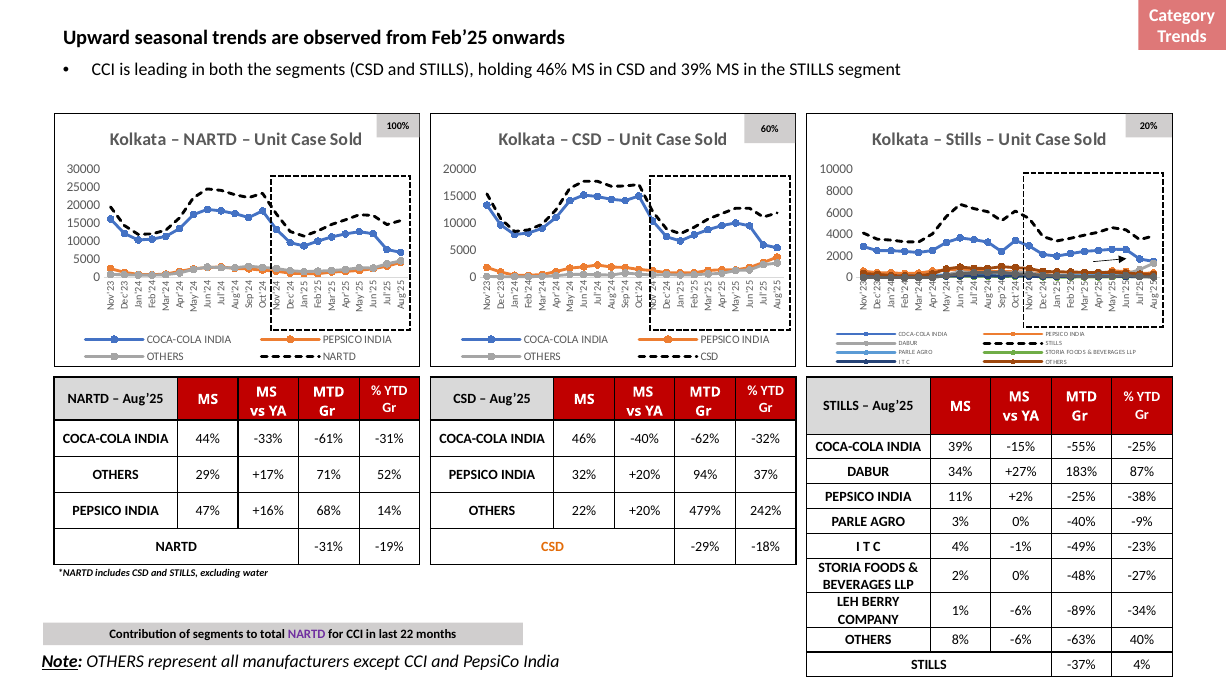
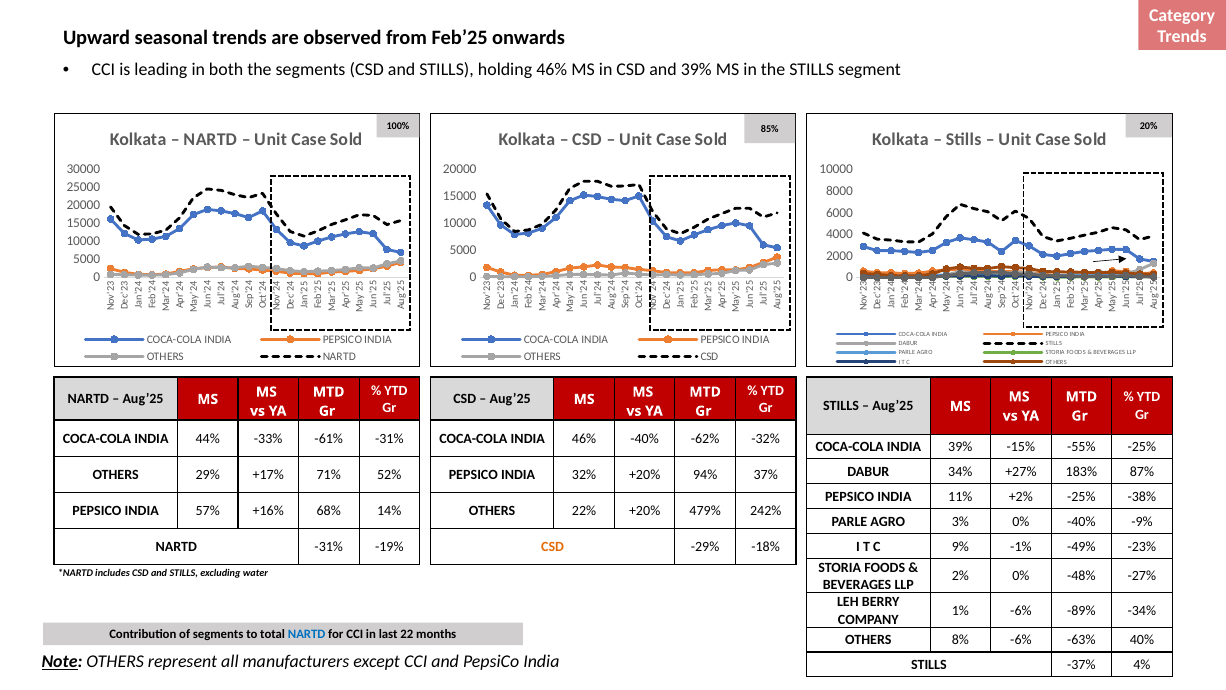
60%: 60% -> 85%
47%: 47% -> 57%
C 4%: 4% -> 9%
NARTD at (307, 634) colour: purple -> blue
